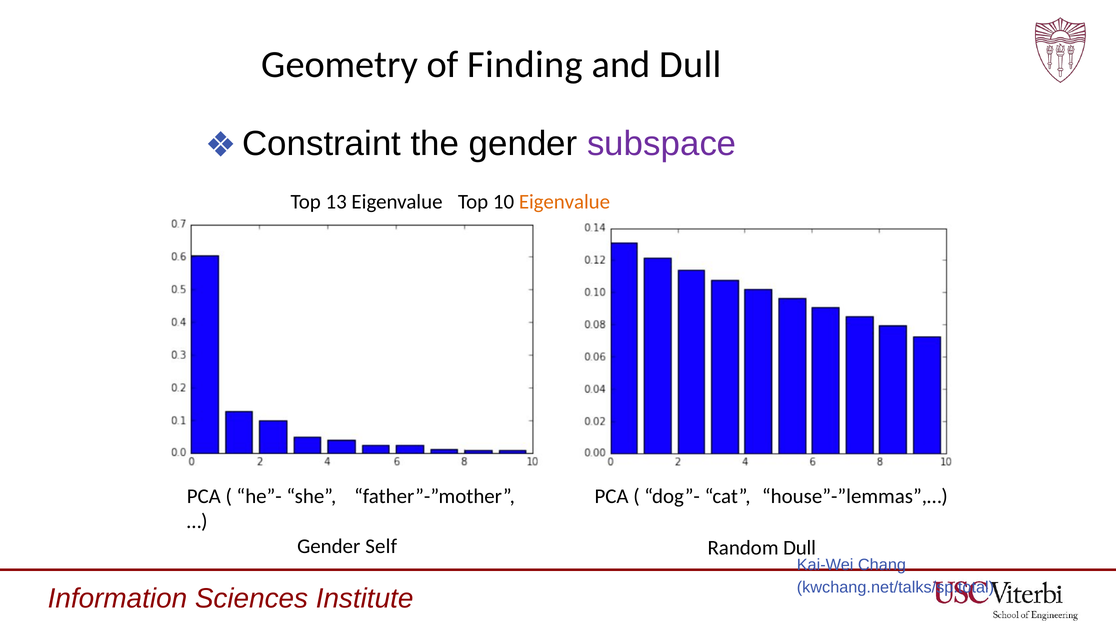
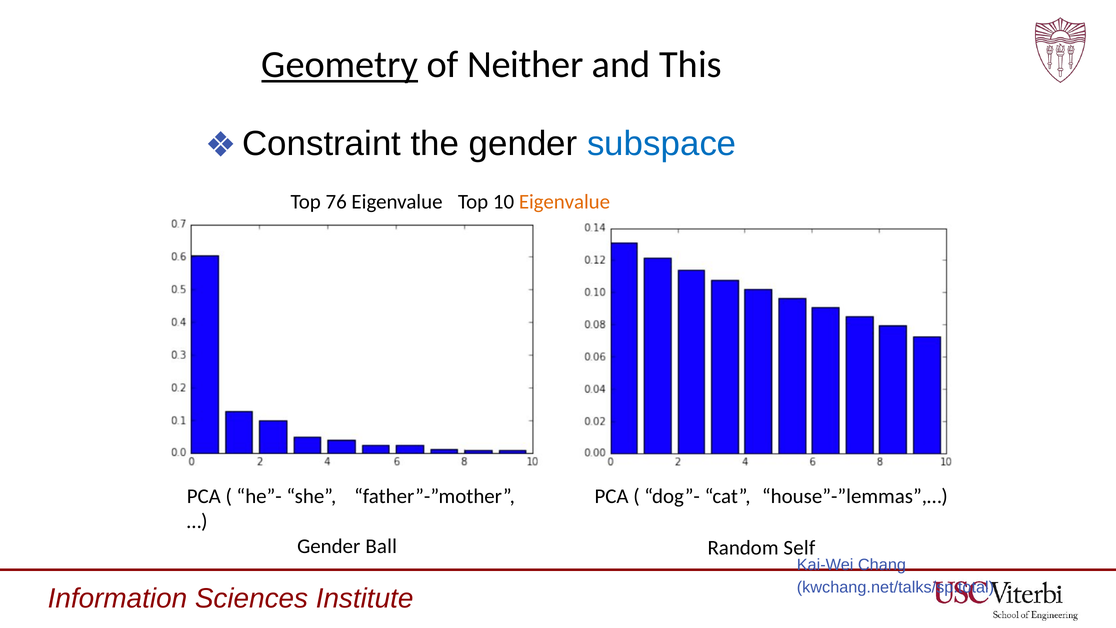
Geometry underline: none -> present
Finding: Finding -> Neither
and Dull: Dull -> This
subspace colour: purple -> blue
13: 13 -> 76
Self: Self -> Ball
Random Dull: Dull -> Self
